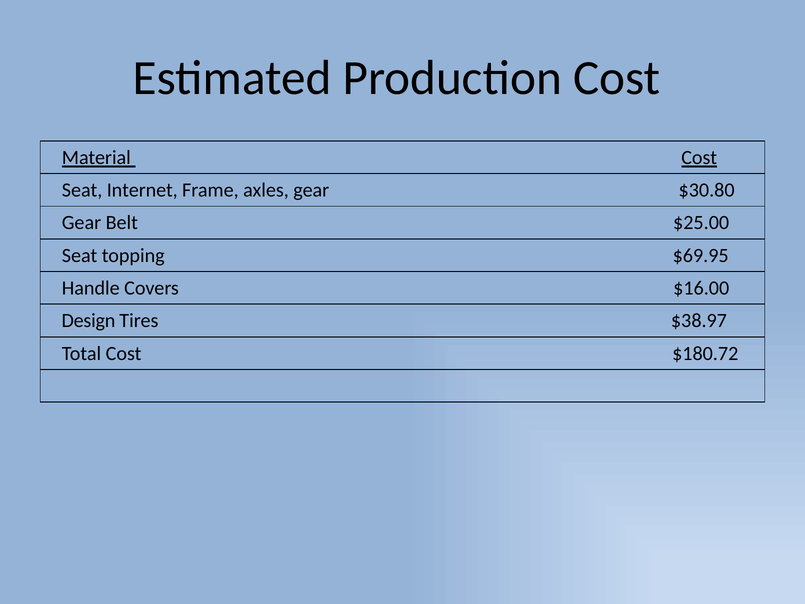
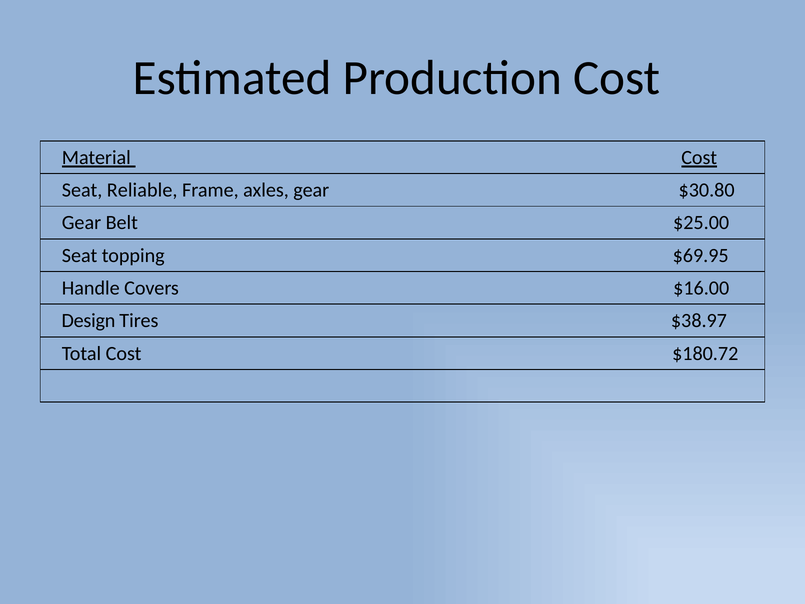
Internet: Internet -> Reliable
